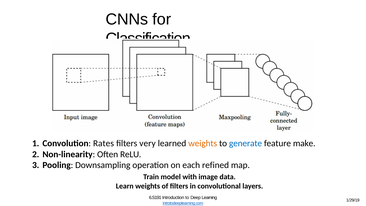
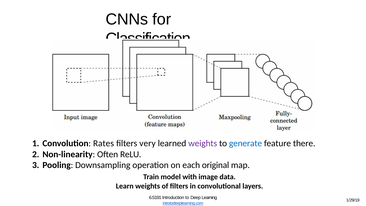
weights at (203, 143) colour: orange -> purple
make: make -> there
refined: refined -> original
